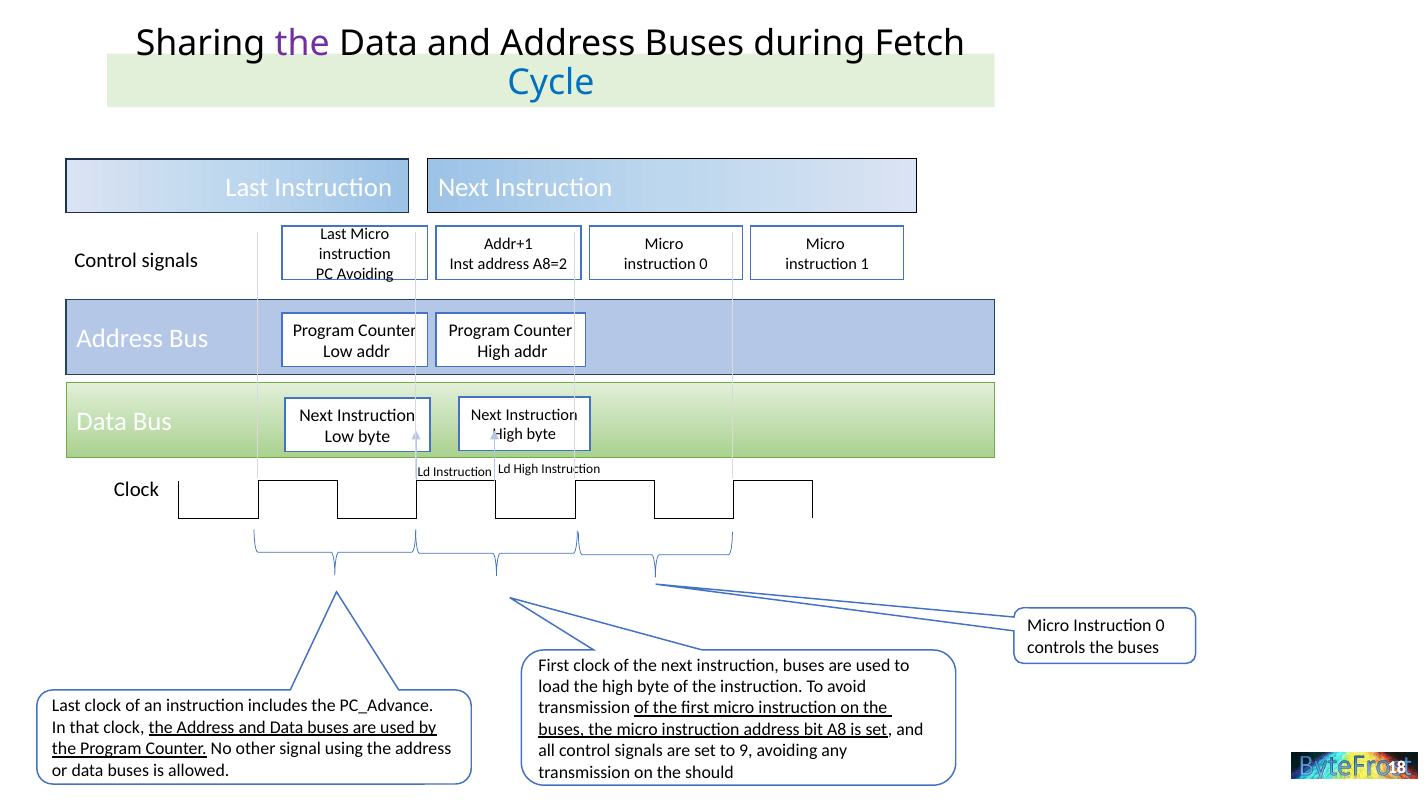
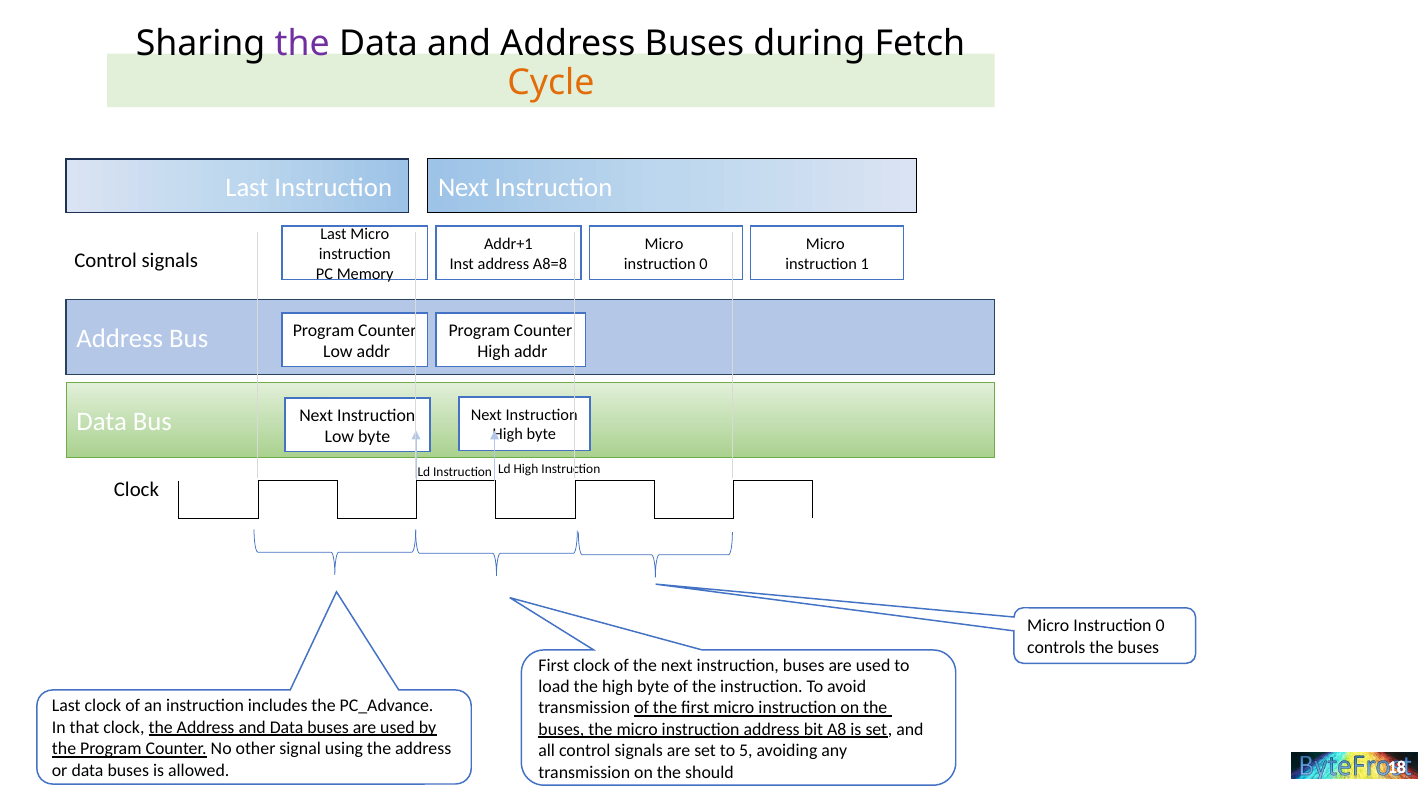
Cycle colour: blue -> orange
A8=2: A8=2 -> A8=8
PC Avoiding: Avoiding -> Memory
9: 9 -> 5
